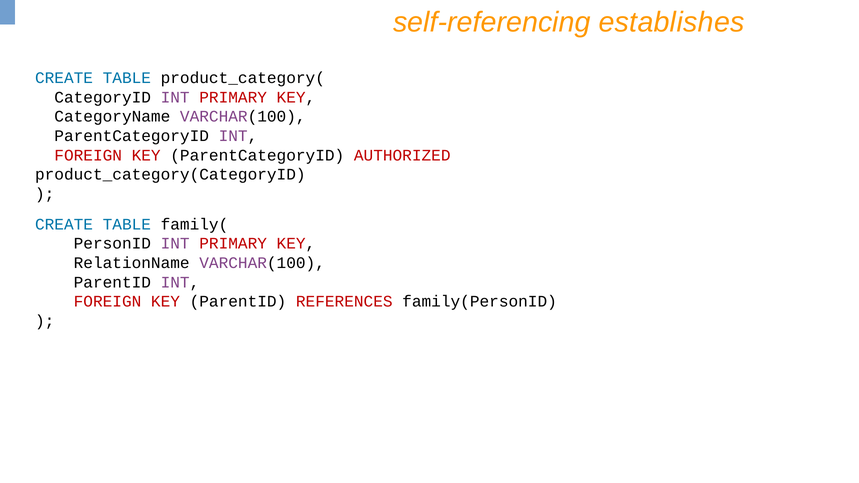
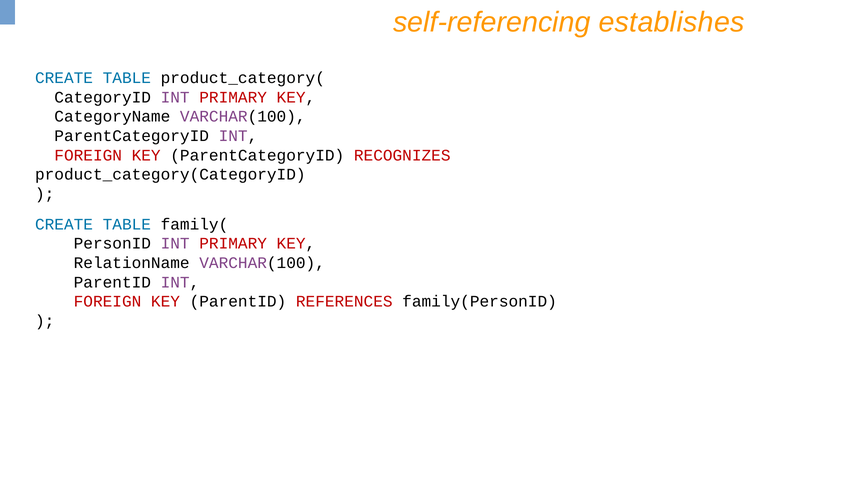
AUTHORIZED: AUTHORIZED -> RECOGNIZES
